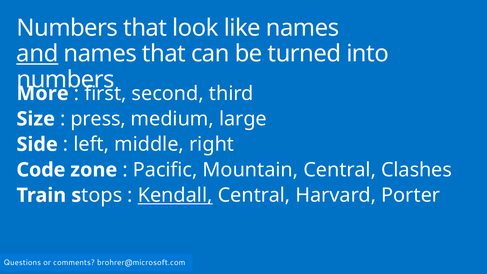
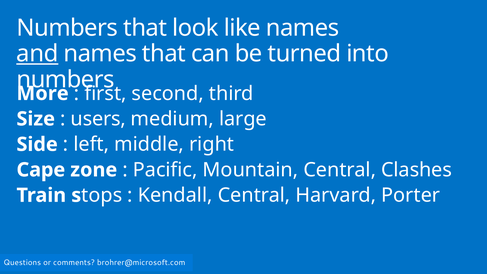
press: press -> users
Code: Code -> Cape
Kendall underline: present -> none
